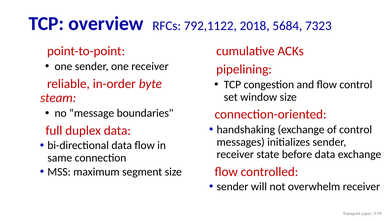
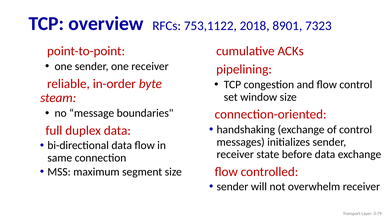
792,1122: 792,1122 -> 753,1122
5684: 5684 -> 8901
